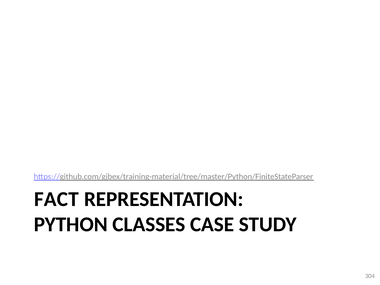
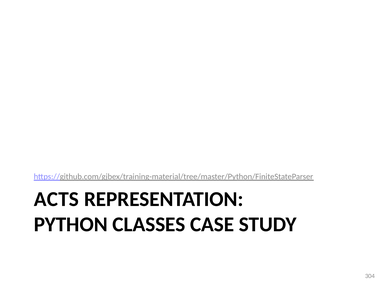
FACT: FACT -> ACTS
